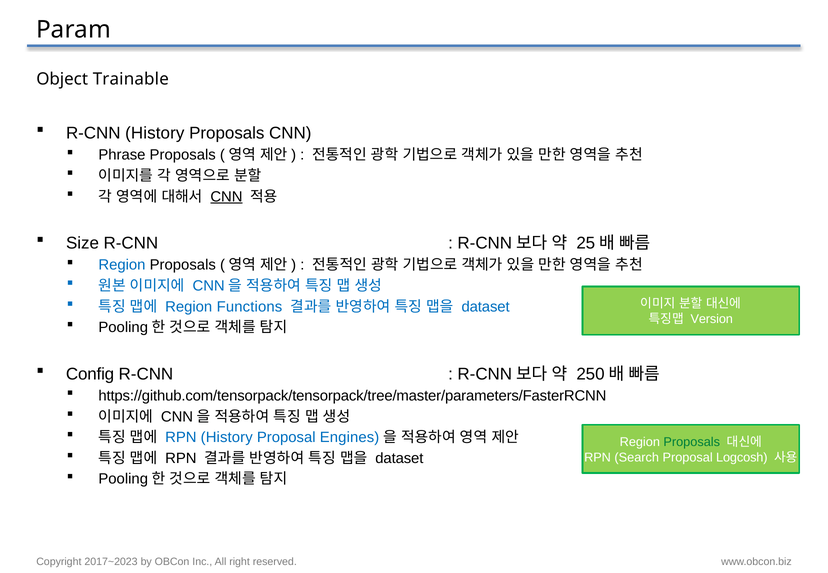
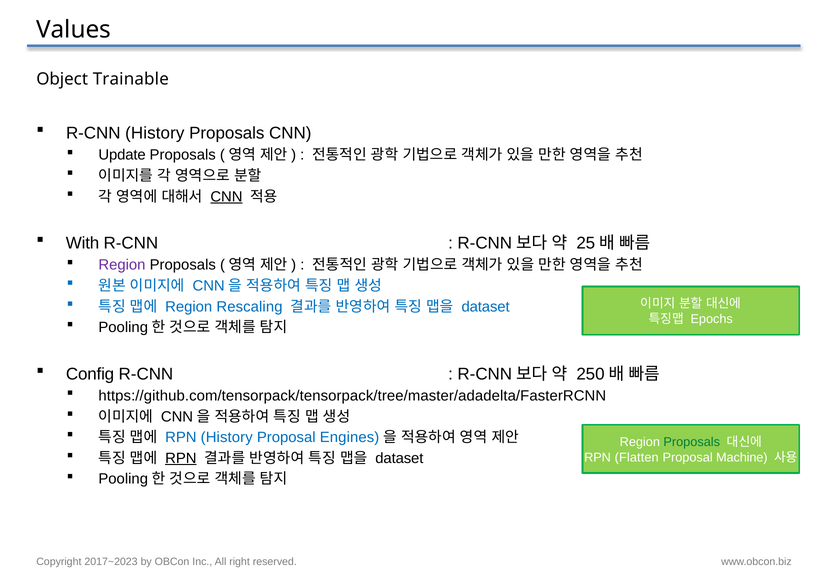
Param: Param -> Values
Phrase: Phrase -> Update
Size: Size -> With
Region at (122, 265) colour: blue -> purple
Functions: Functions -> Rescaling
Version: Version -> Epochs
https://github.com/tensorpack/tensorpack/tree/master/parameters/FasterRCNN: https://github.com/tensorpack/tensorpack/tree/master/parameters/FasterRCNN -> https://github.com/tensorpack/tensorpack/tree/master/adadelta/FasterRCNN
RPN at (181, 458) underline: none -> present
Search: Search -> Flatten
Logcosh: Logcosh -> Machine
